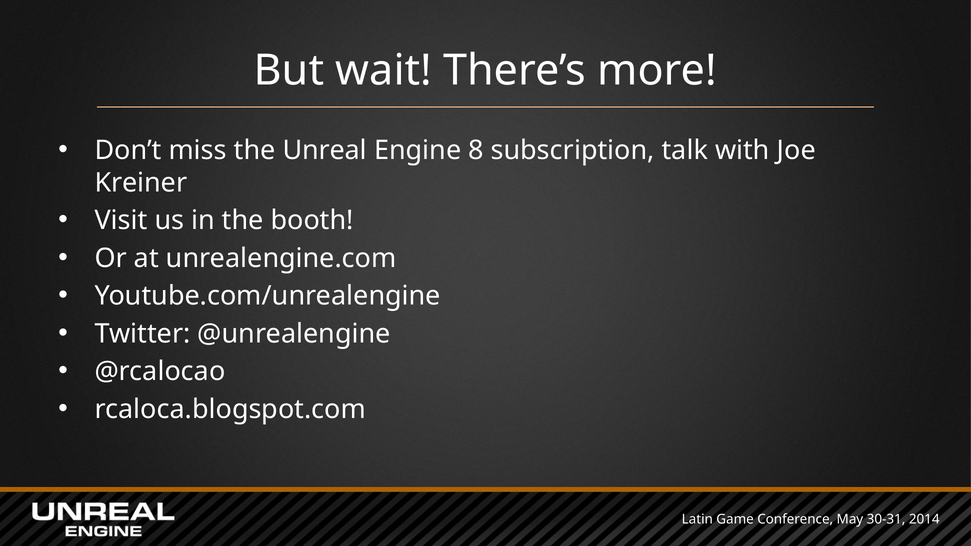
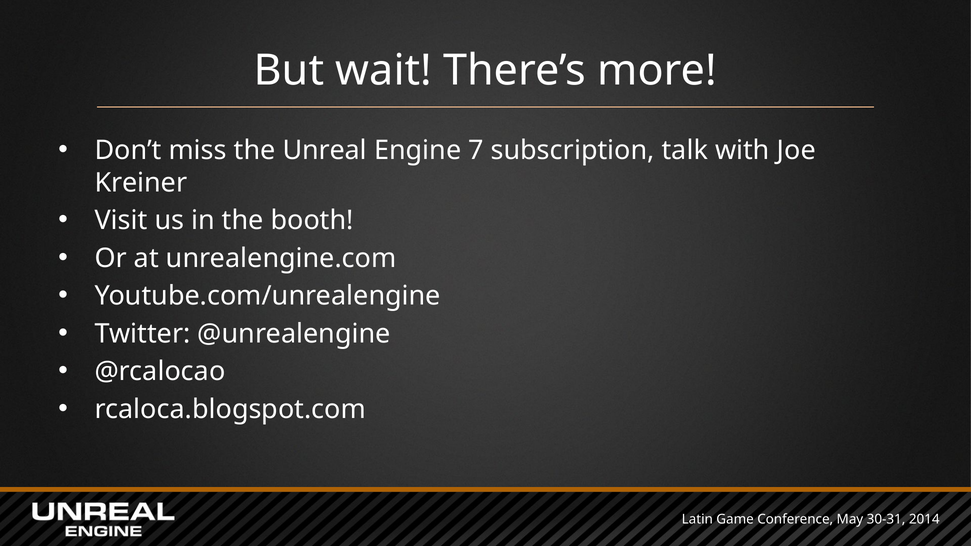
8: 8 -> 7
